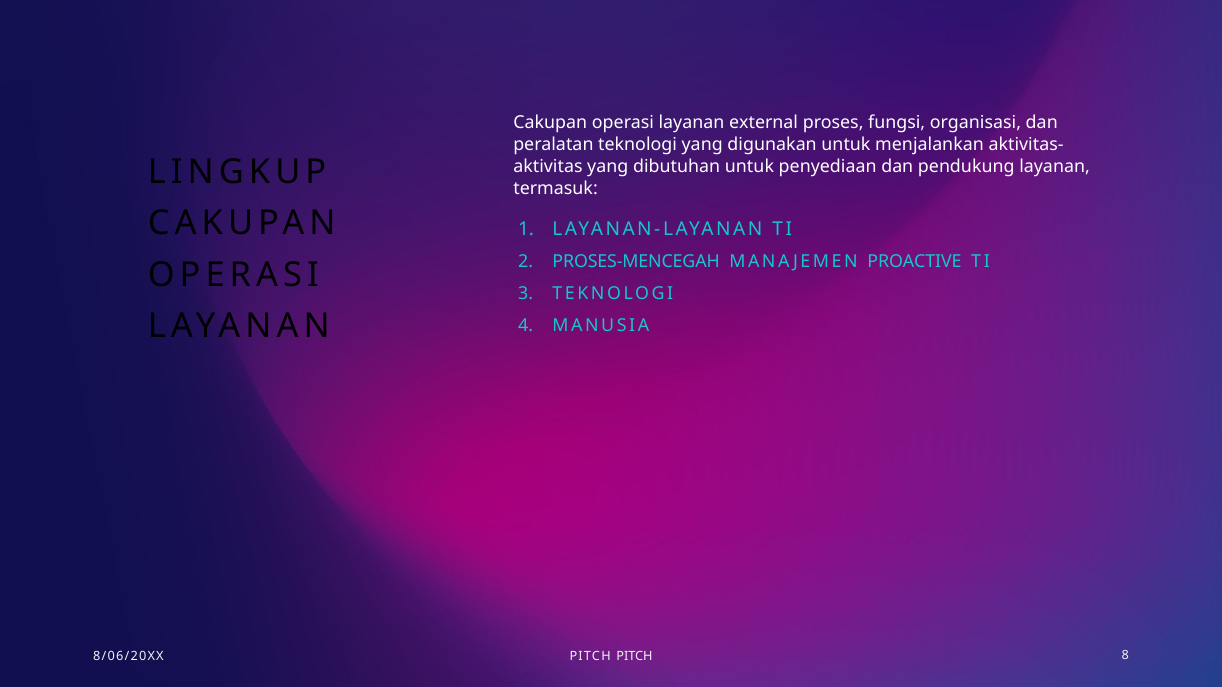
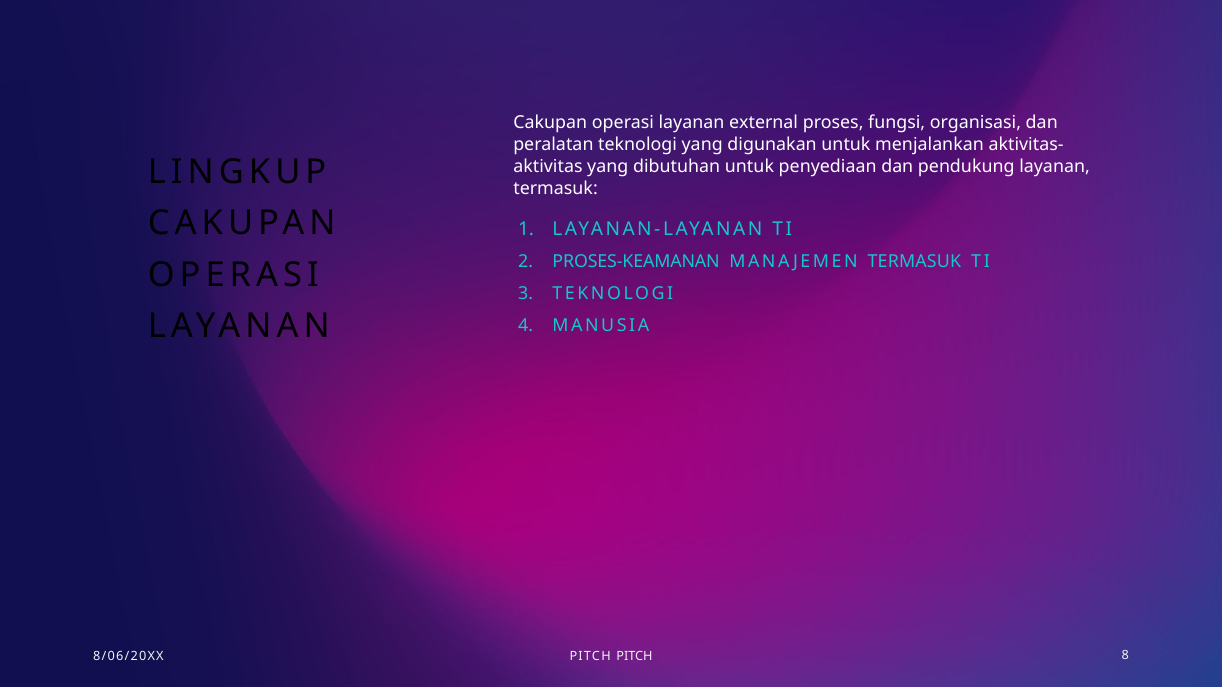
PROSES-MENCEGAH: PROSES-MENCEGAH -> PROSES-KEAMANAN
MANAJEMEN PROACTIVE: PROACTIVE -> TERMASUK
